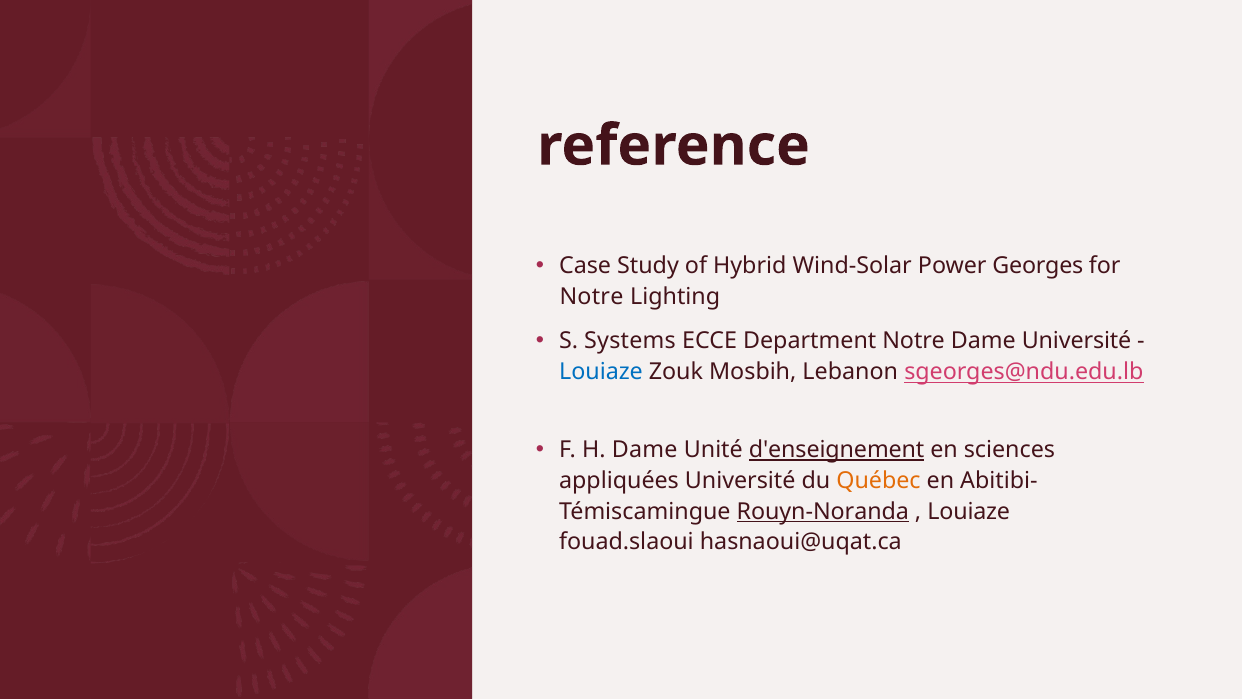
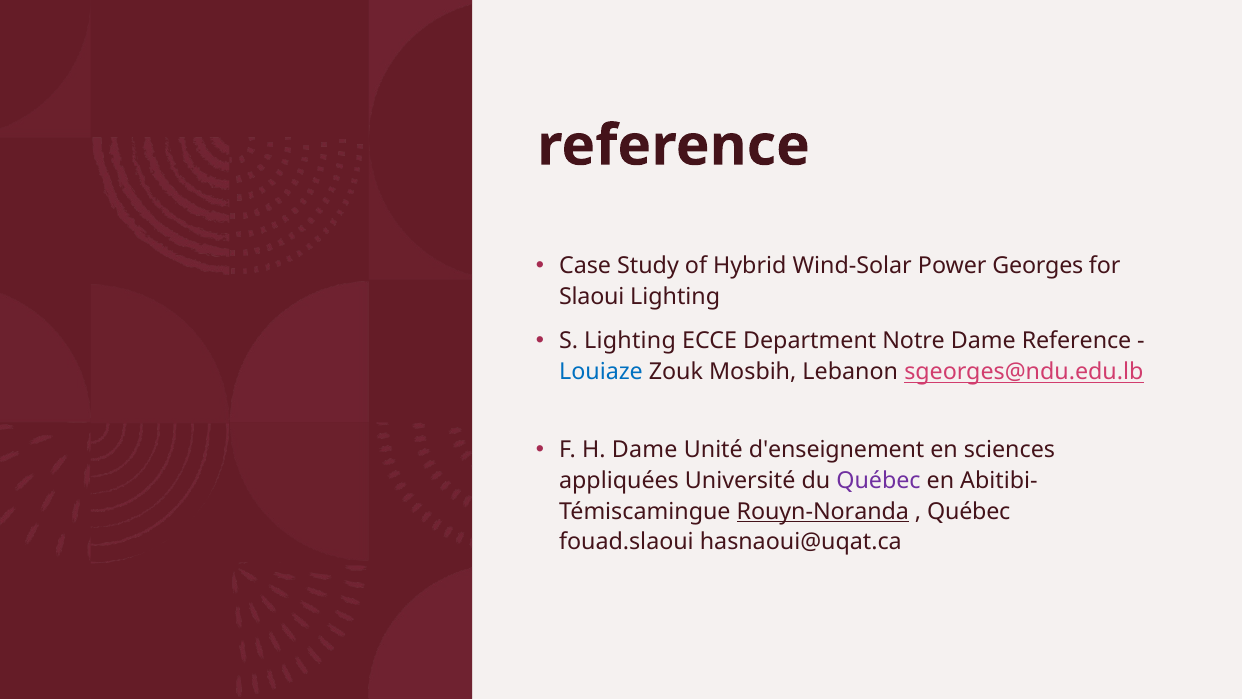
Notre at (591, 297): Notre -> Slaoui
S Systems: Systems -> Lighting
Dame Université: Université -> Reference
d'enseignement underline: present -> none
Québec at (879, 480) colour: orange -> purple
Louiaze at (969, 511): Louiaze -> Québec
